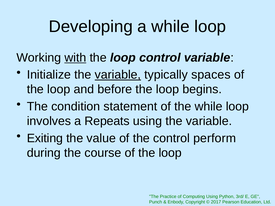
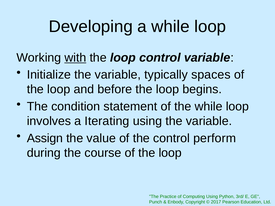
variable at (118, 75) underline: present -> none
Repeats: Repeats -> Iterating
Exiting: Exiting -> Assign
